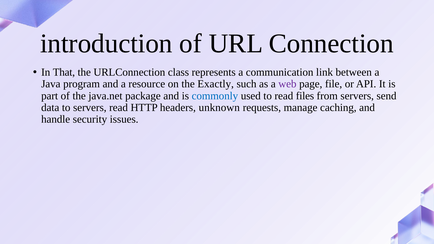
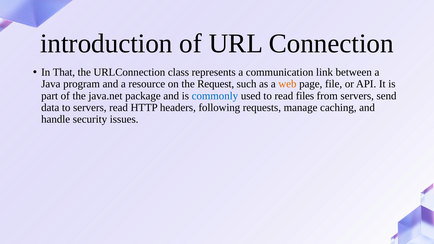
Exactly: Exactly -> Request
web colour: purple -> orange
unknown: unknown -> following
